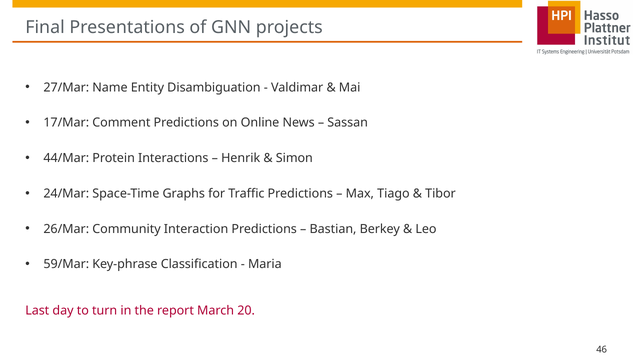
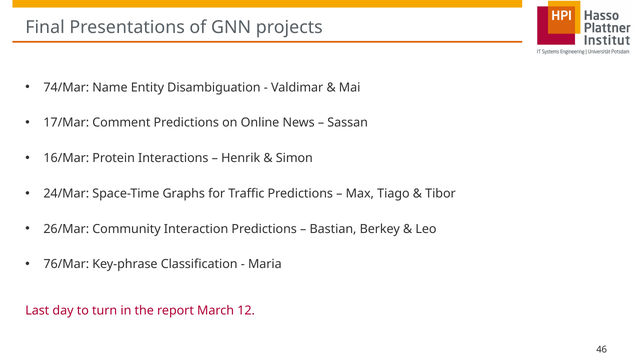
27/Mar: 27/Mar -> 74/Mar
44/Mar: 44/Mar -> 16/Mar
59/Mar: 59/Mar -> 76/Mar
20: 20 -> 12
